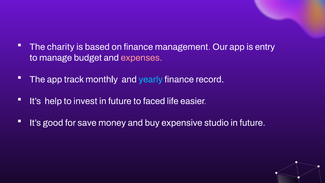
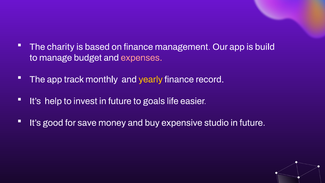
entry: entry -> build
yearly colour: light blue -> yellow
faced: faced -> goals
